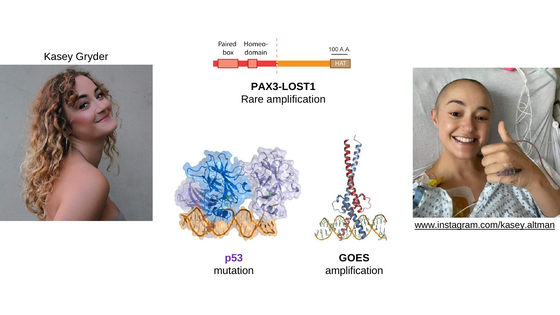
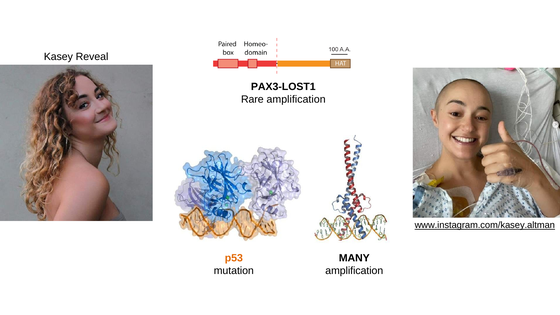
Gryder: Gryder -> Reveal
p53 colour: purple -> orange
GOES: GOES -> MANY
